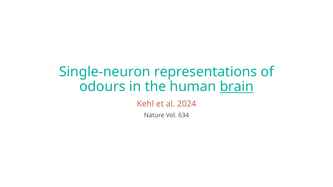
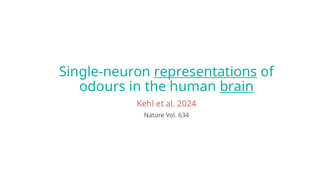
representations underline: none -> present
